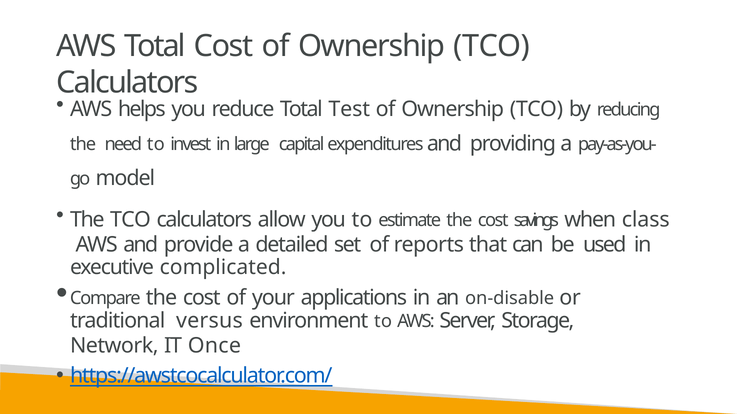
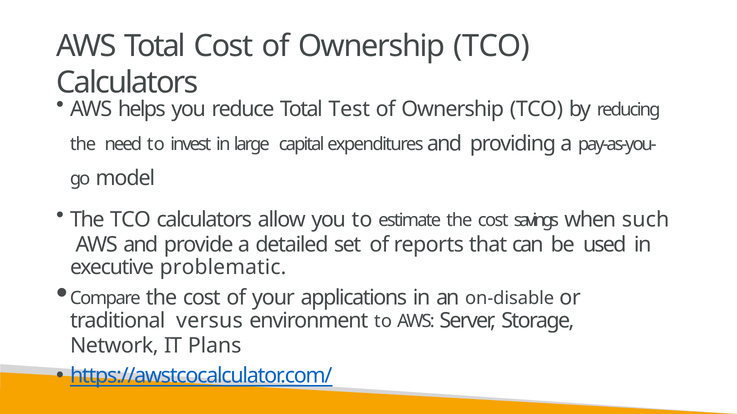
class: class -> such
complicated: complicated -> problematic
Once: Once -> Plans
